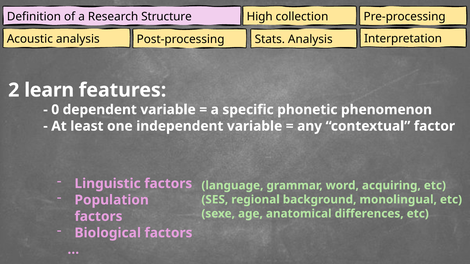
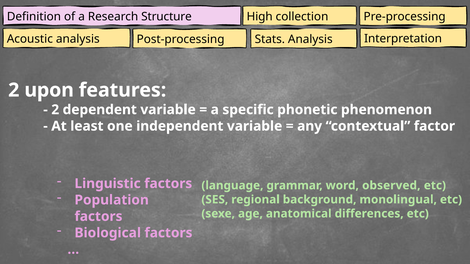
learn: learn -> upon
0 at (55, 110): 0 -> 2
acquiring: acquiring -> observed
